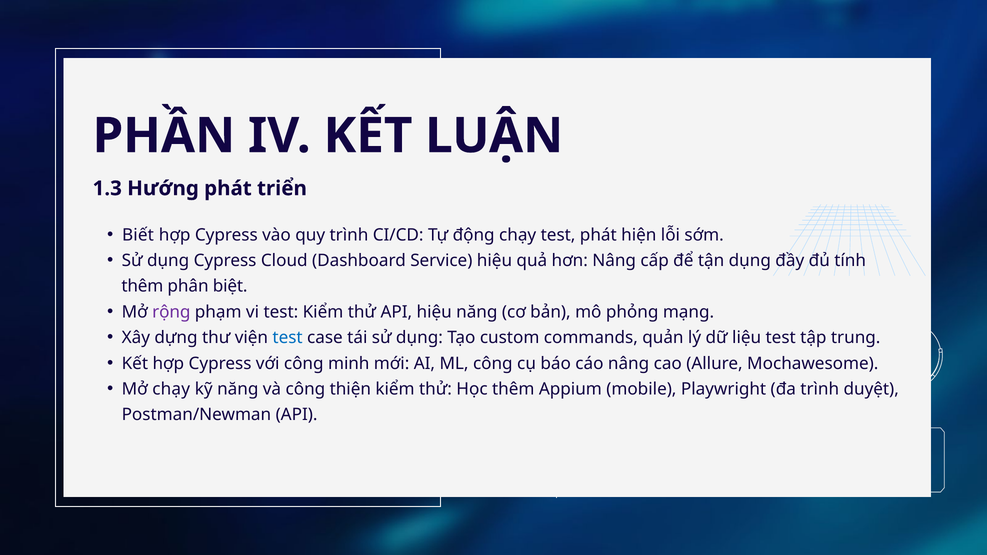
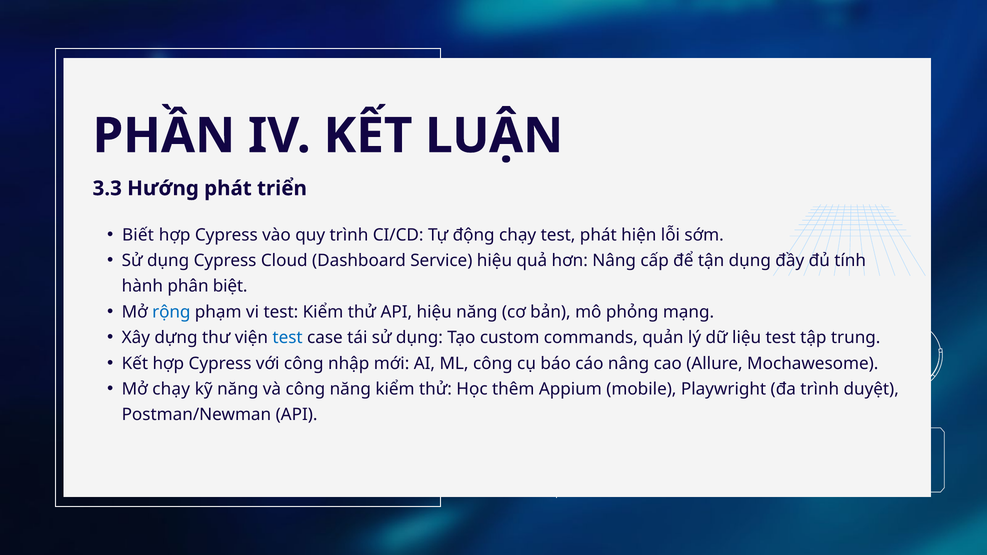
1.3: 1.3 -> 3.3
thêm at (142, 286): thêm -> hành
rộng colour: purple -> blue
minh: minh -> nhập
công thiện: thiện -> năng
